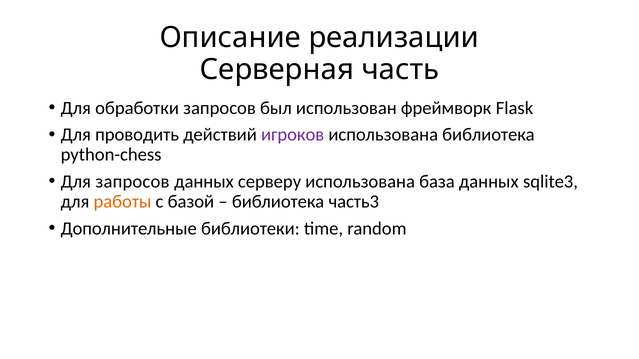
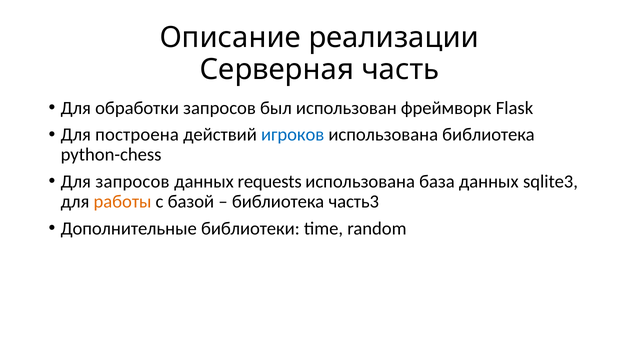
проводить: проводить -> построена
игроков colour: purple -> blue
серверу: серверу -> requests
